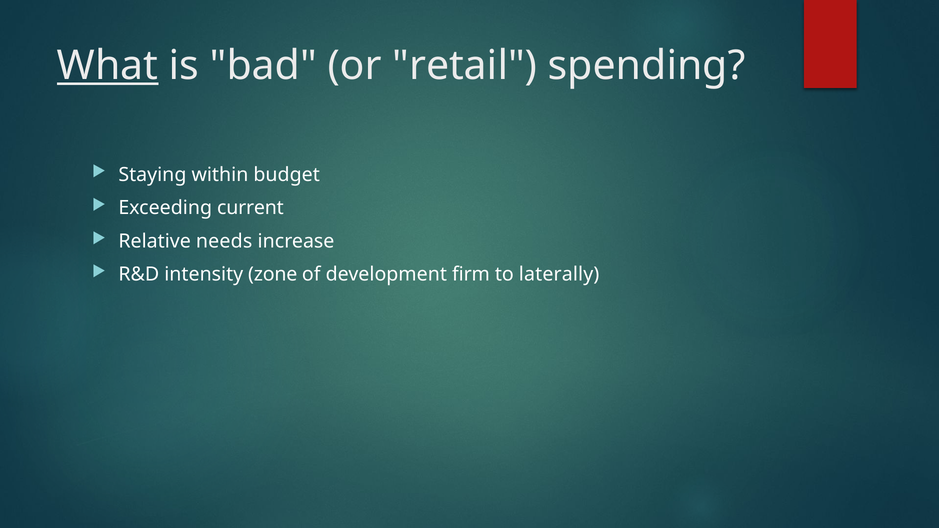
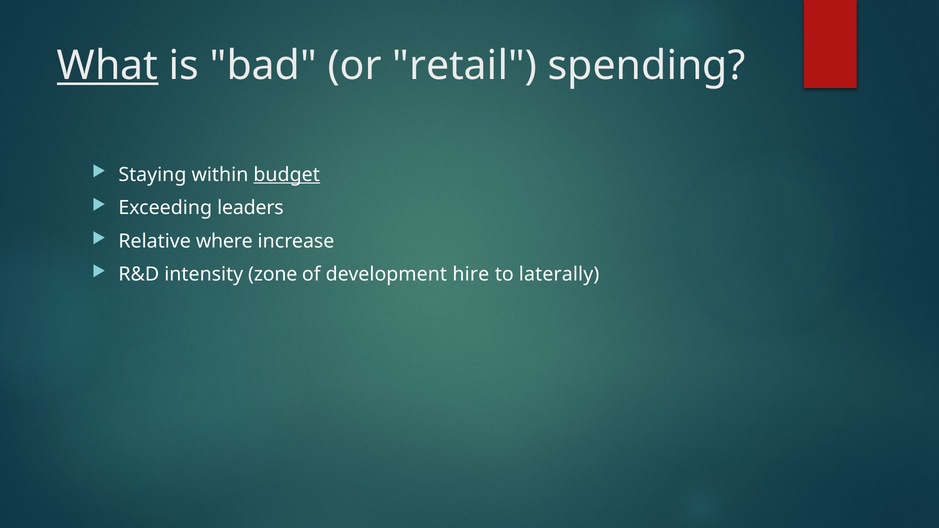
budget underline: none -> present
current: current -> leaders
needs: needs -> where
firm: firm -> hire
